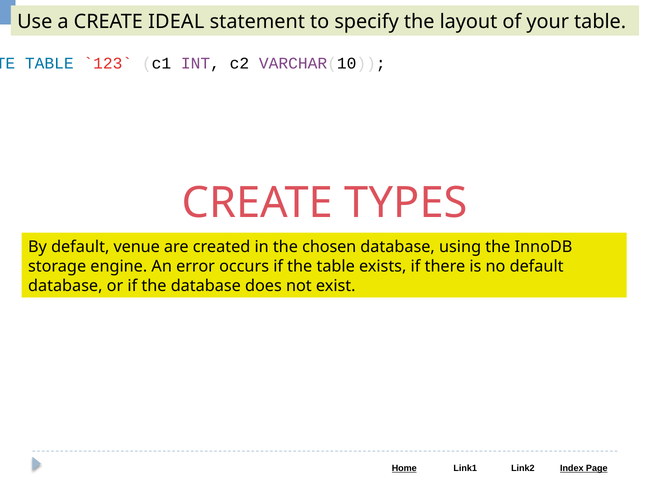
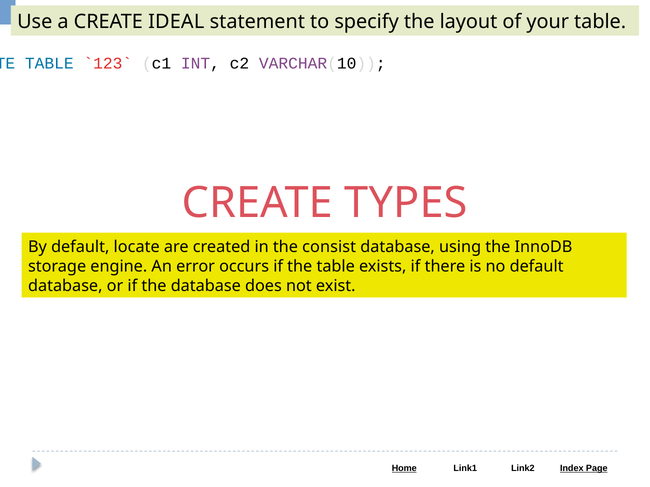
venue: venue -> locate
chosen: chosen -> consist
